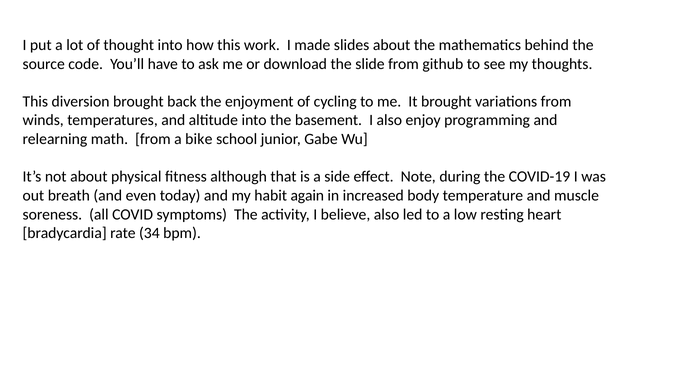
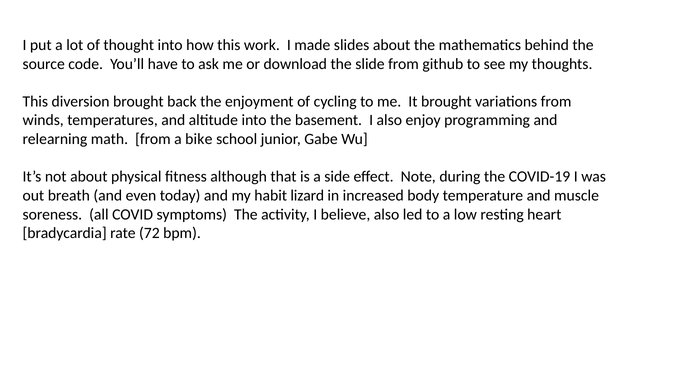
again: again -> lizard
34: 34 -> 72
